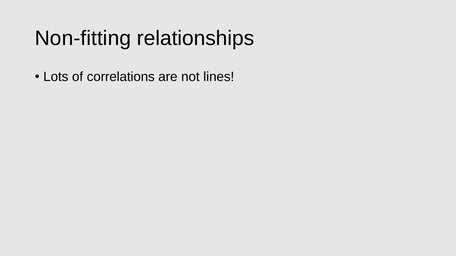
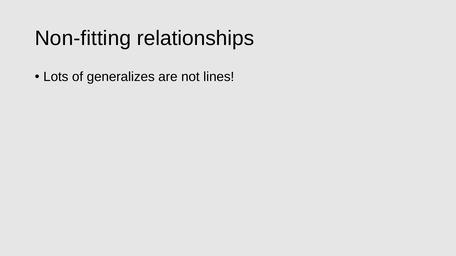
correlations: correlations -> generalizes
